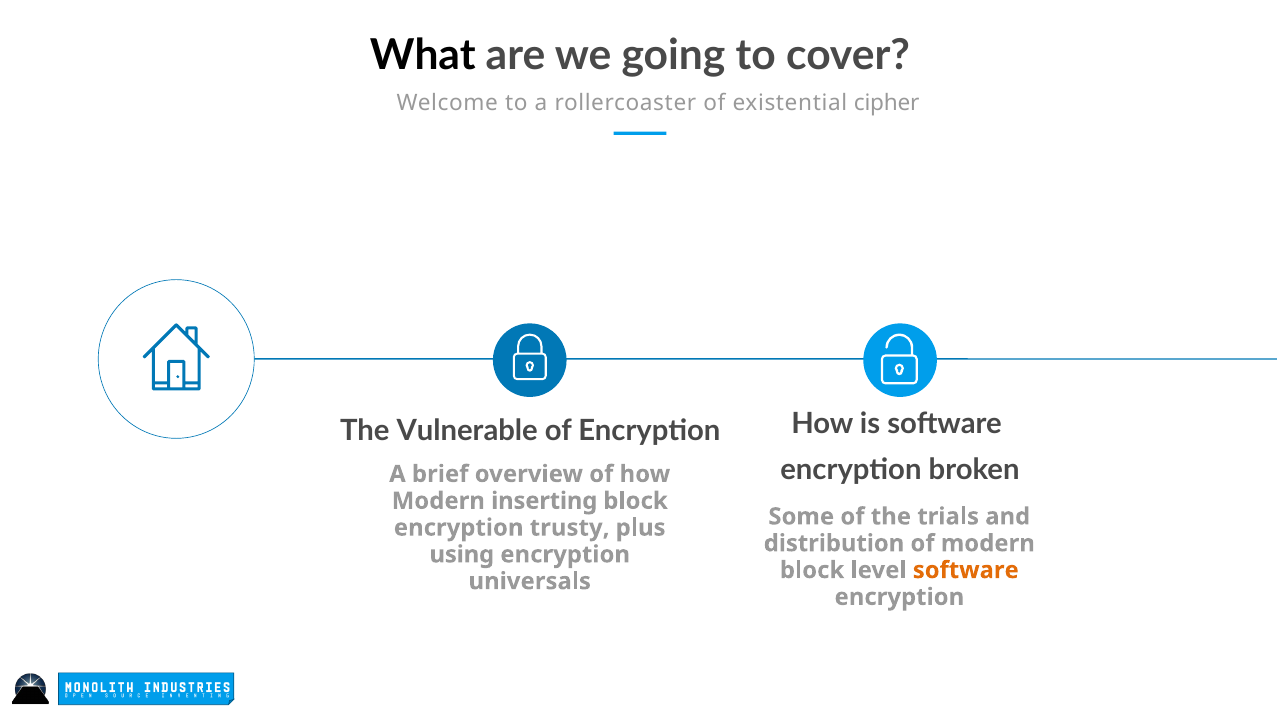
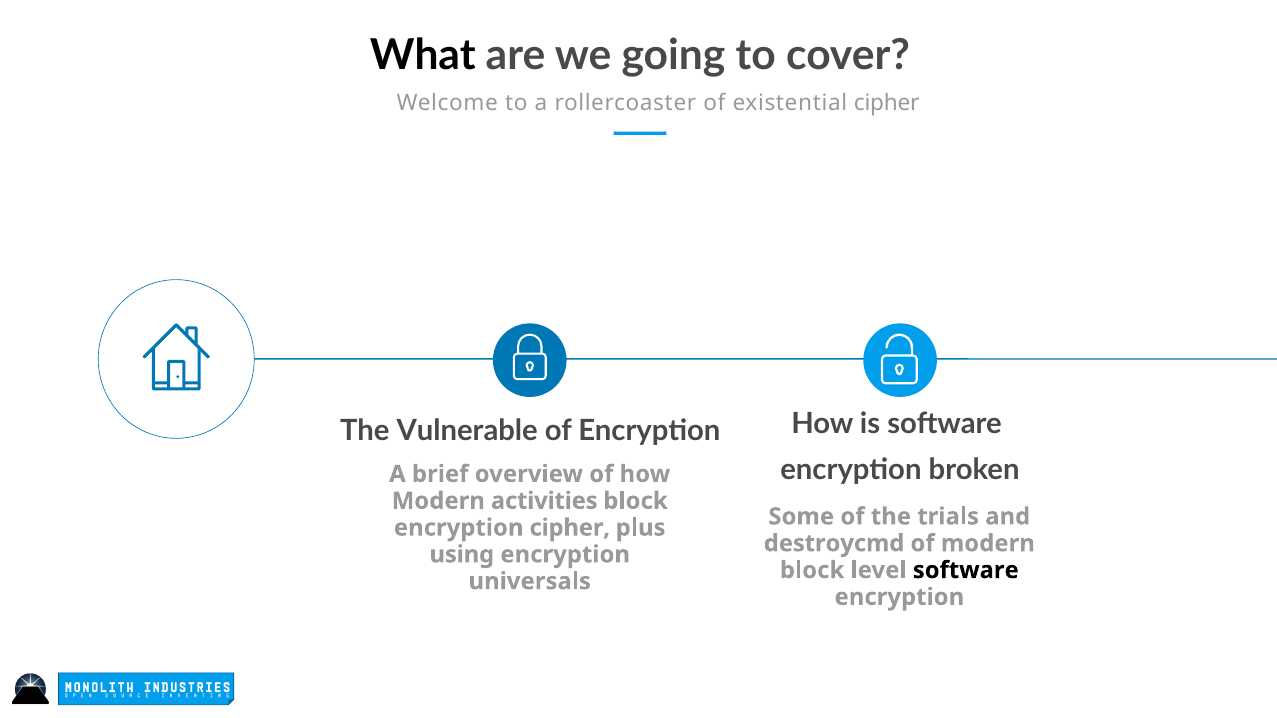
inserting: inserting -> activities
encryption trusty: trusty -> cipher
distribution: distribution -> destroycmd
software at (966, 571) colour: orange -> black
